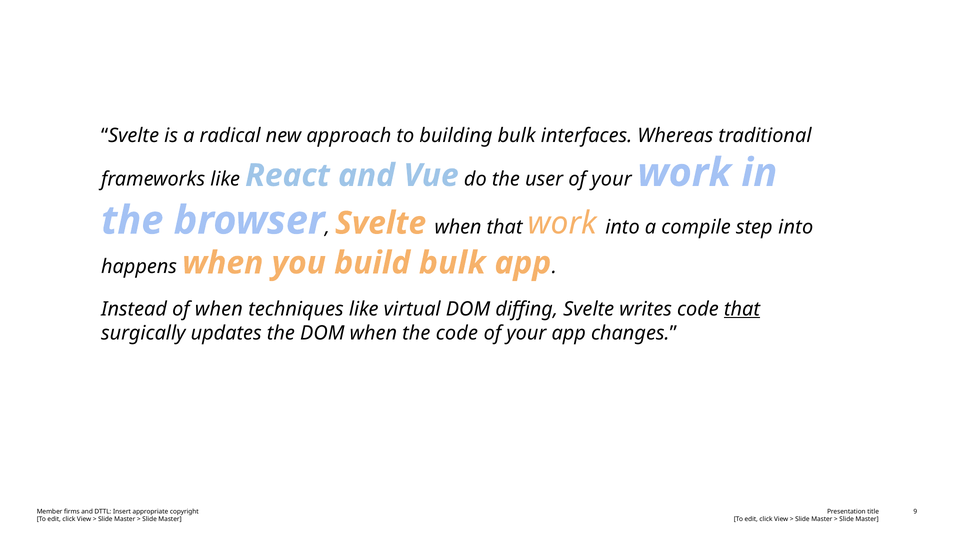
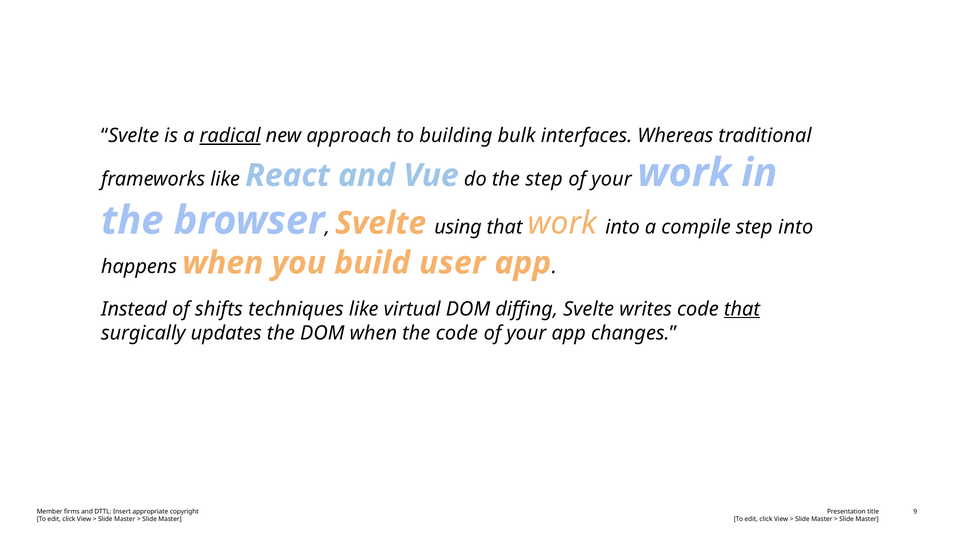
radical underline: none -> present
the user: user -> step
Svelte when: when -> using
build bulk: bulk -> user
of when: when -> shifts
